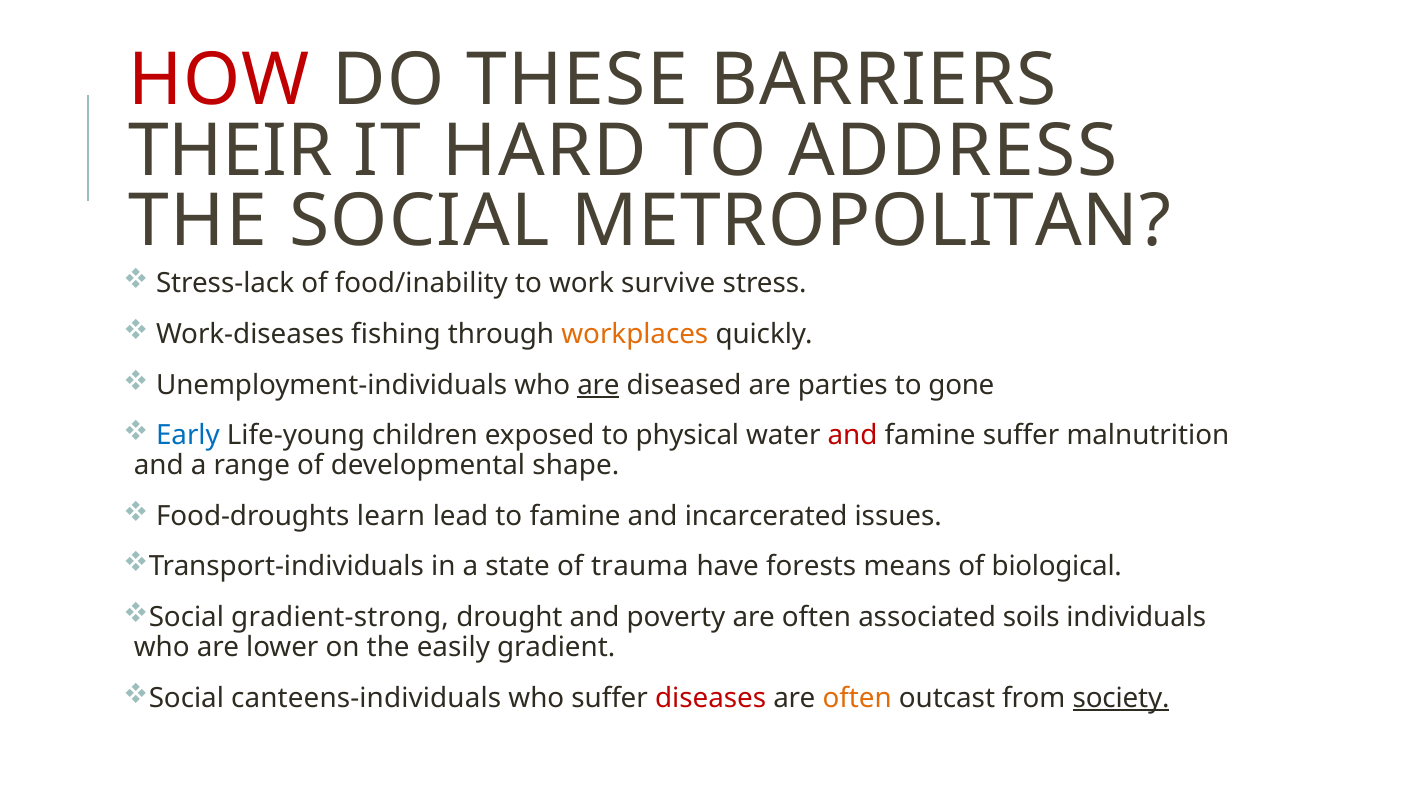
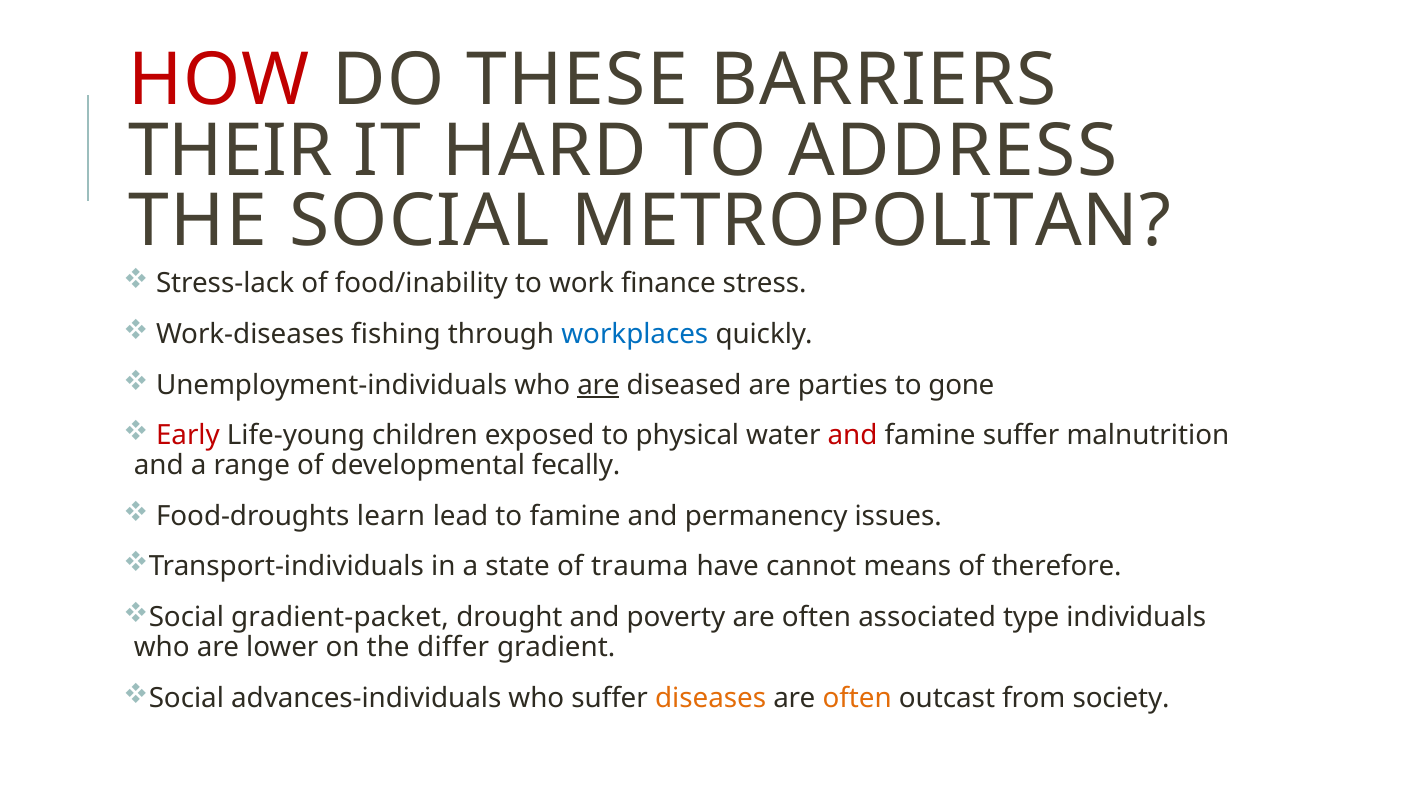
survive: survive -> finance
workplaces colour: orange -> blue
Early colour: blue -> red
shape: shape -> fecally
incarcerated: incarcerated -> permanency
forests: forests -> cannot
biological: biological -> therefore
gradient-strong: gradient-strong -> gradient-packet
soils: soils -> type
easily: easily -> differ
canteens-individuals: canteens-individuals -> advances-individuals
diseases colour: red -> orange
society underline: present -> none
